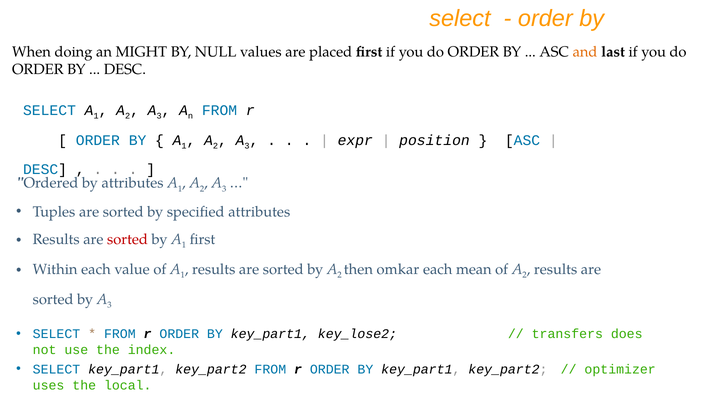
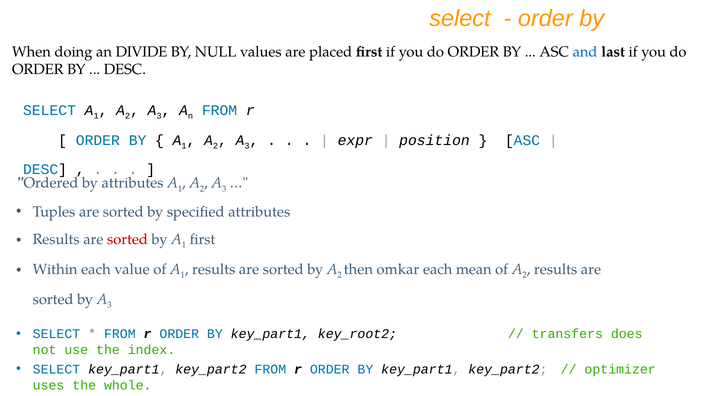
MIGHT: MIGHT -> DIVIDE
and colour: orange -> blue
key_lose2: key_lose2 -> key_root2
local: local -> whole
